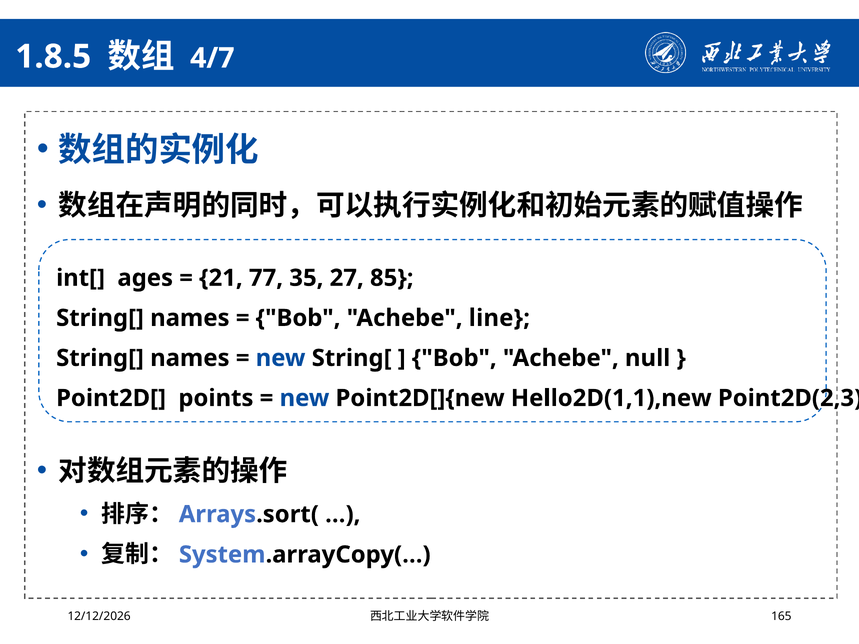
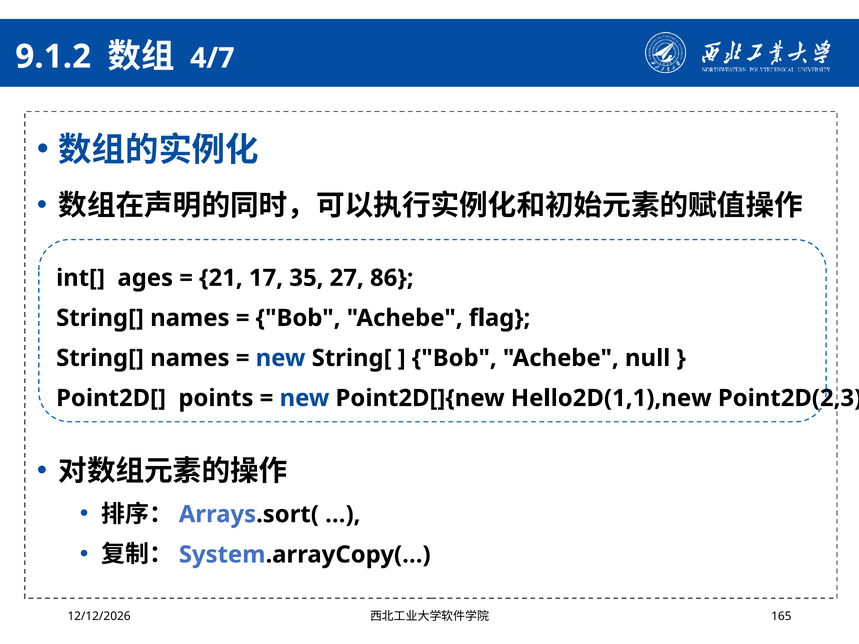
1.8.5: 1.8.5 -> 9.1.2
77: 77 -> 17
85: 85 -> 86
line: line -> flag
